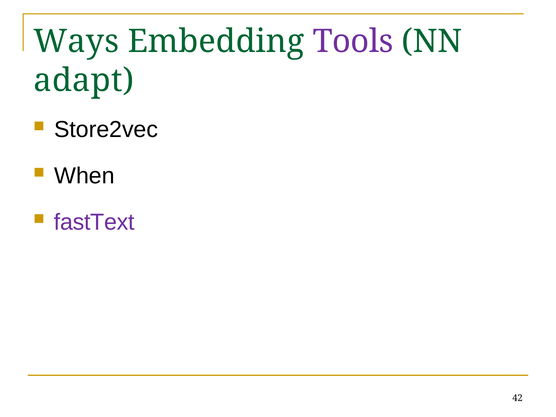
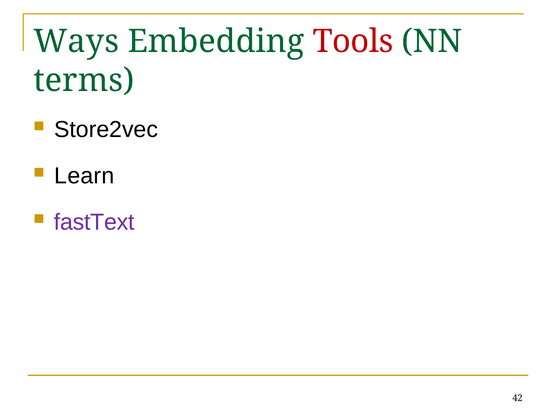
Tools colour: purple -> red
adapt: adapt -> terms
When: When -> Learn
